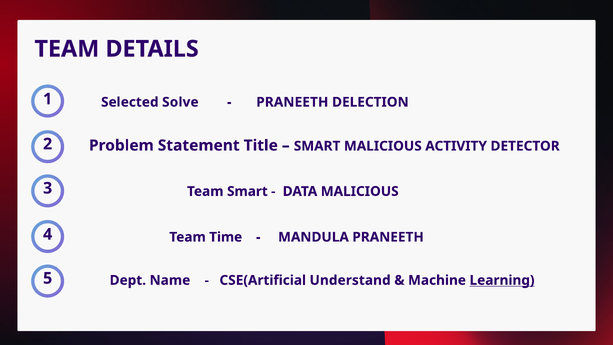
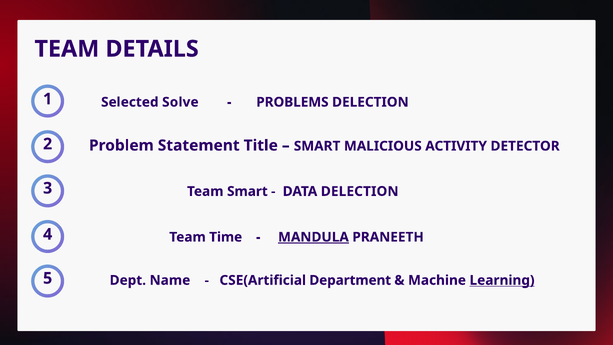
PRANEETH at (292, 102): PRANEETH -> PROBLEMS
DATA MALICIOUS: MALICIOUS -> DELECTION
MANDULA underline: none -> present
Understand: Understand -> Department
